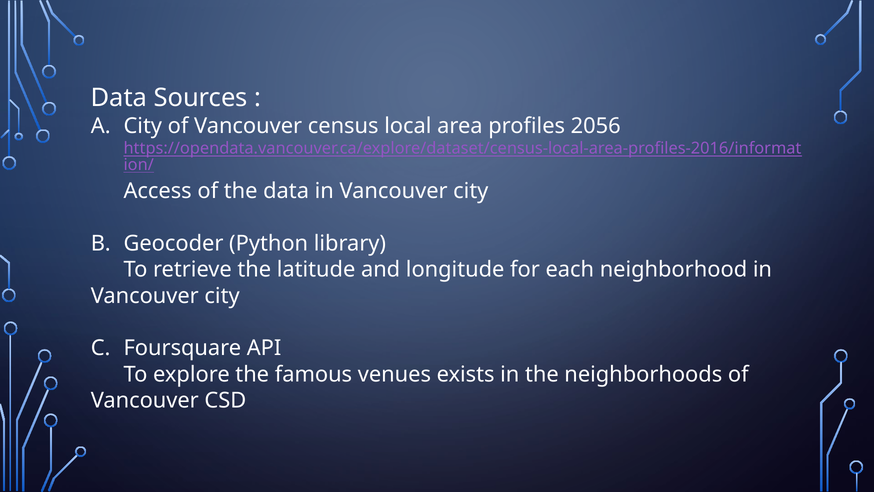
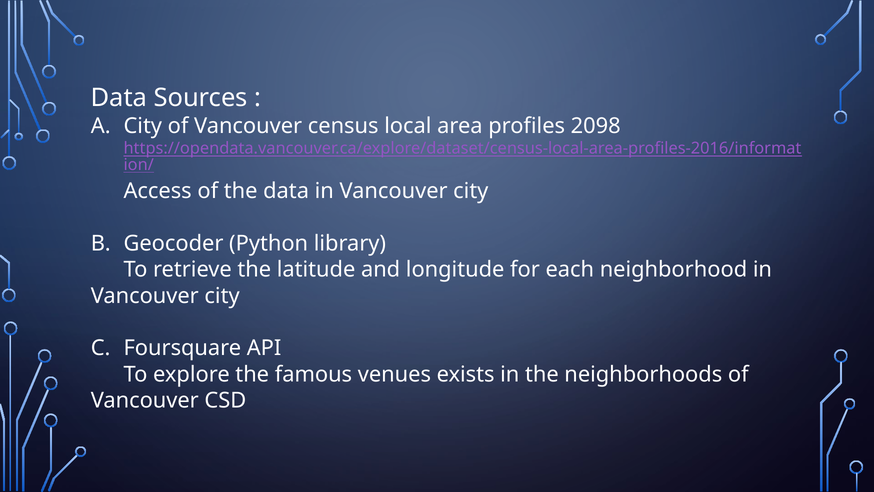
2056: 2056 -> 2098
